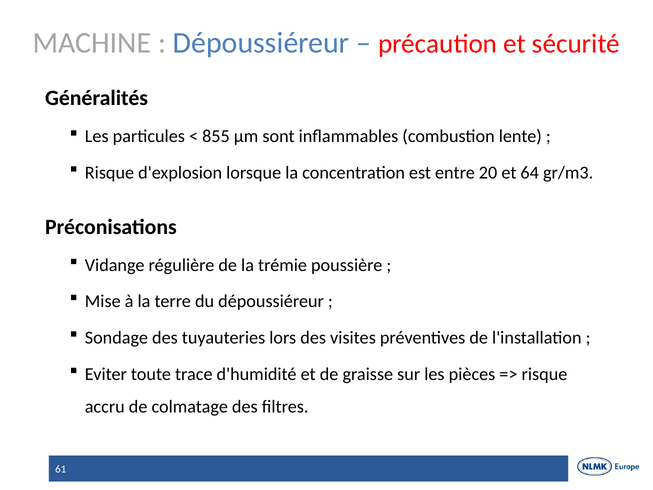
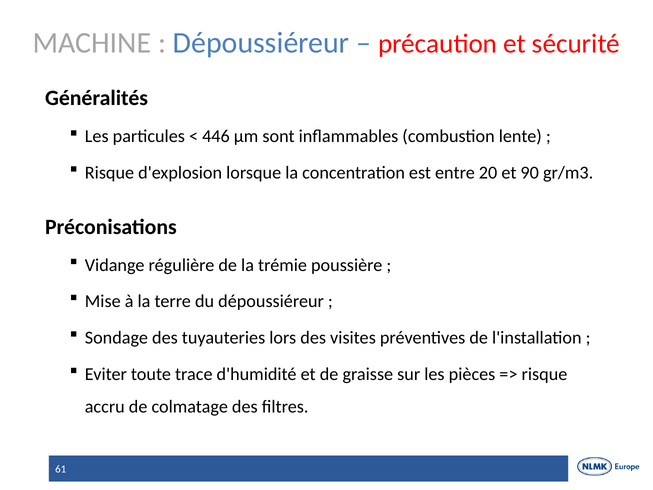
855: 855 -> 446
64: 64 -> 90
